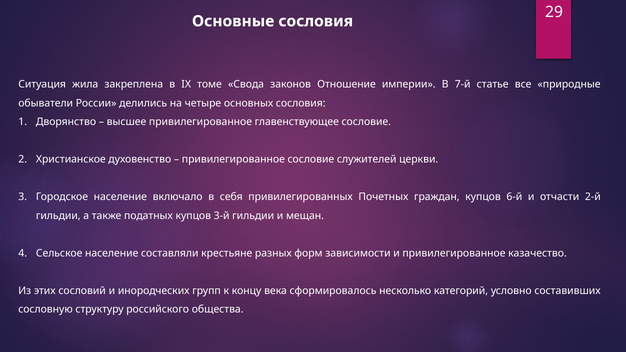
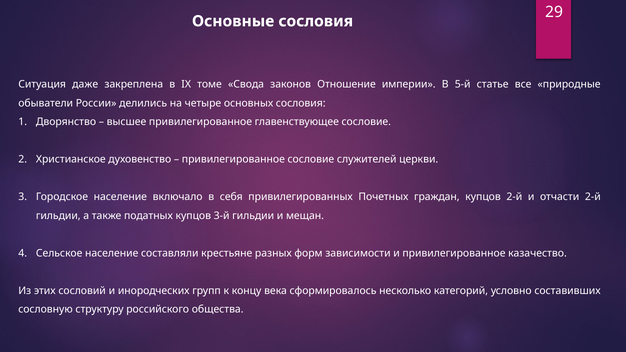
жила: жила -> даже
7-й: 7-й -> 5-й
купцов 6-й: 6-й -> 2-й
